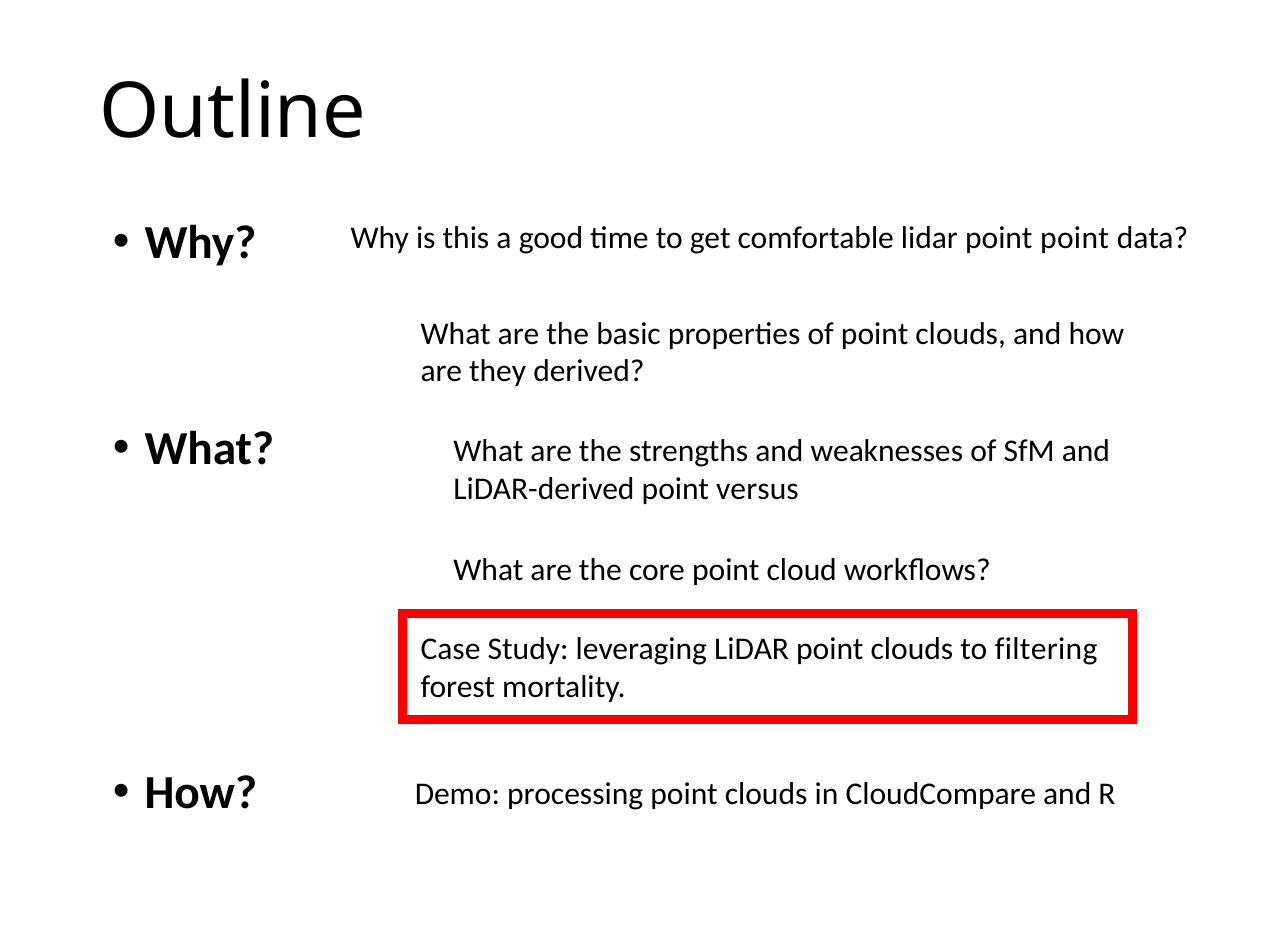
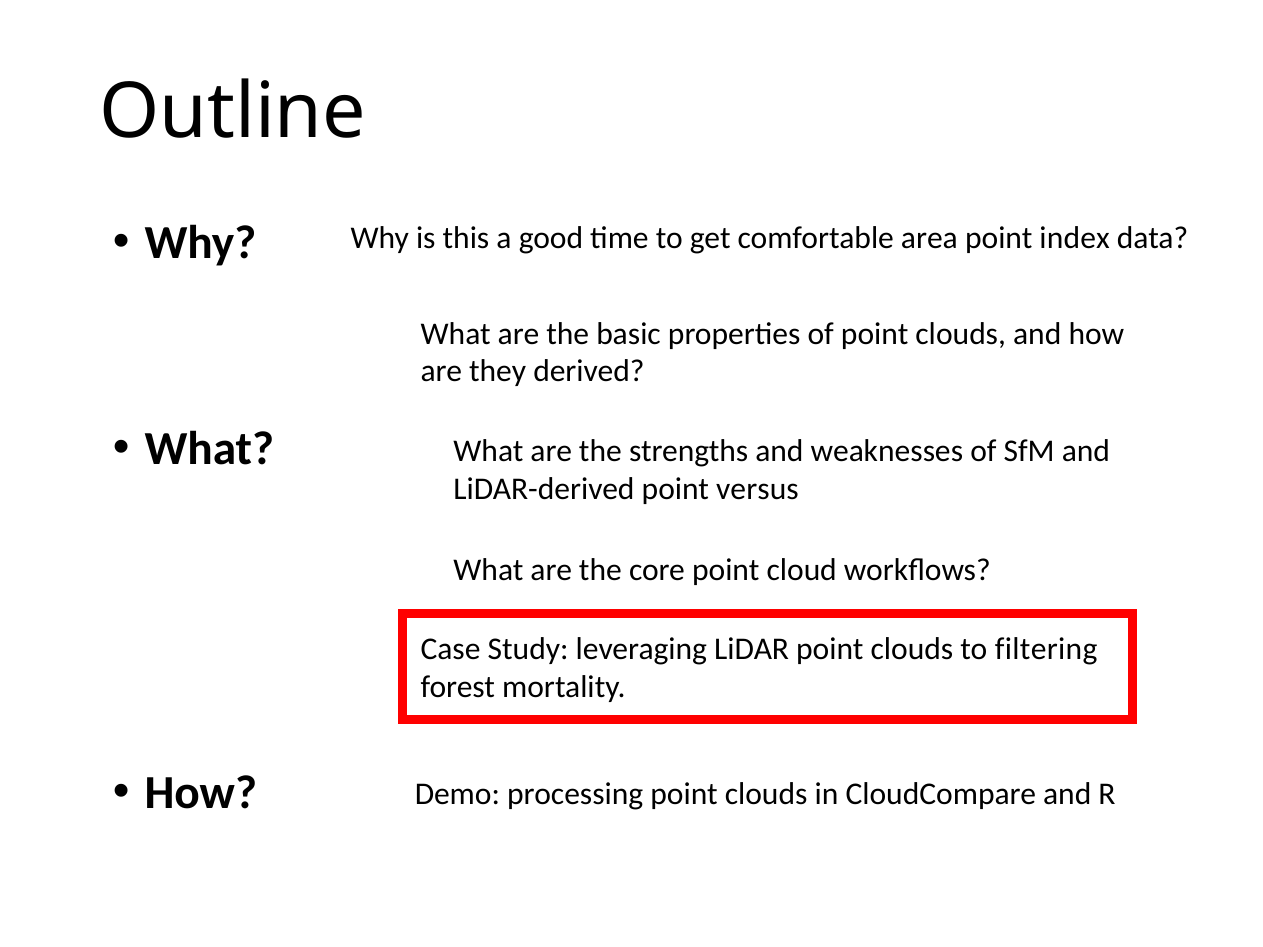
comfortable lidar: lidar -> area
point point: point -> index
